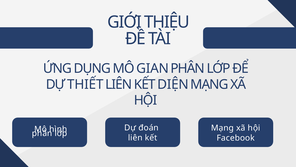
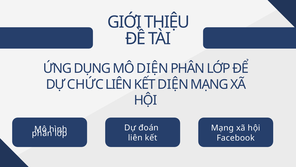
MÔ GIAN: GIAN -> DIỆN
THIẾT: THIẾT -> CHỨC
